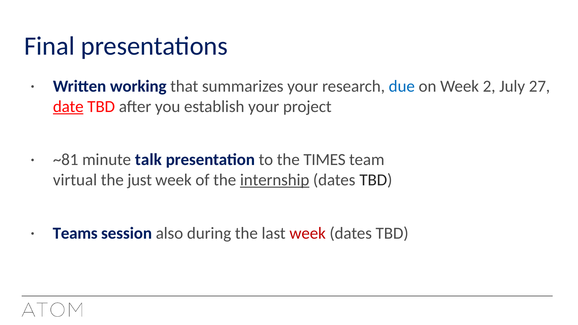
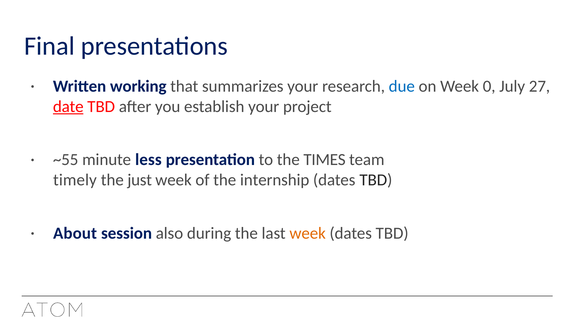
2: 2 -> 0
~81: ~81 -> ~55
talk: talk -> less
virtual: virtual -> timely
internship underline: present -> none
Teams: Teams -> About
week at (308, 233) colour: red -> orange
